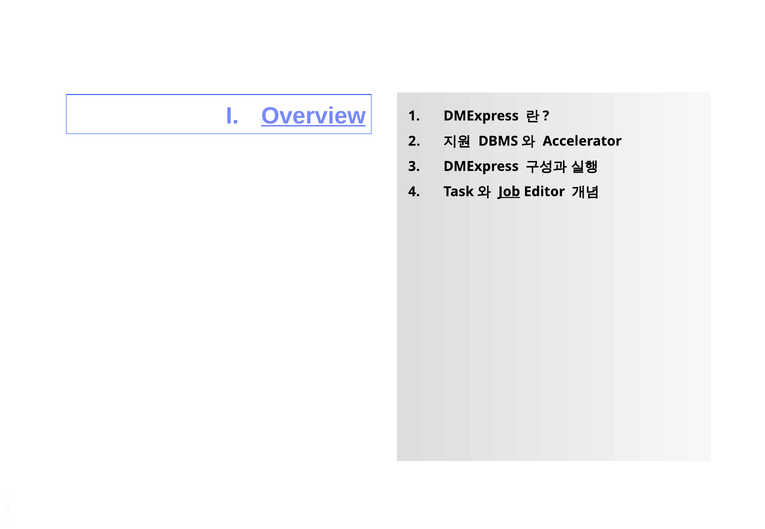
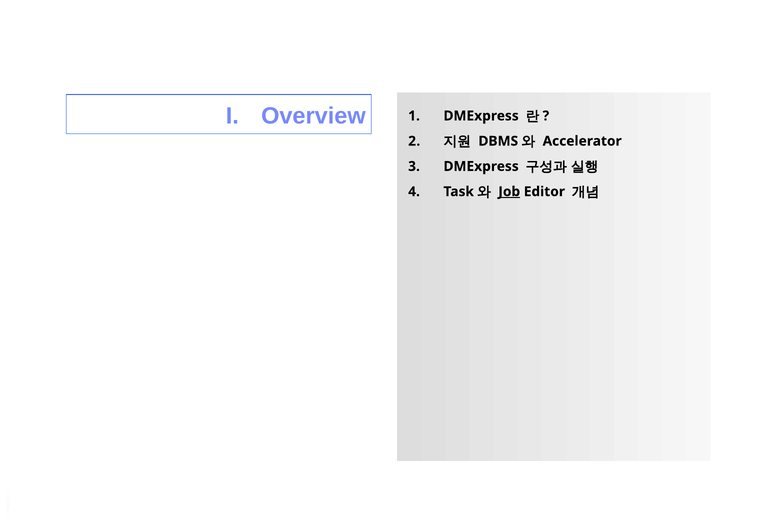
Overview underline: present -> none
